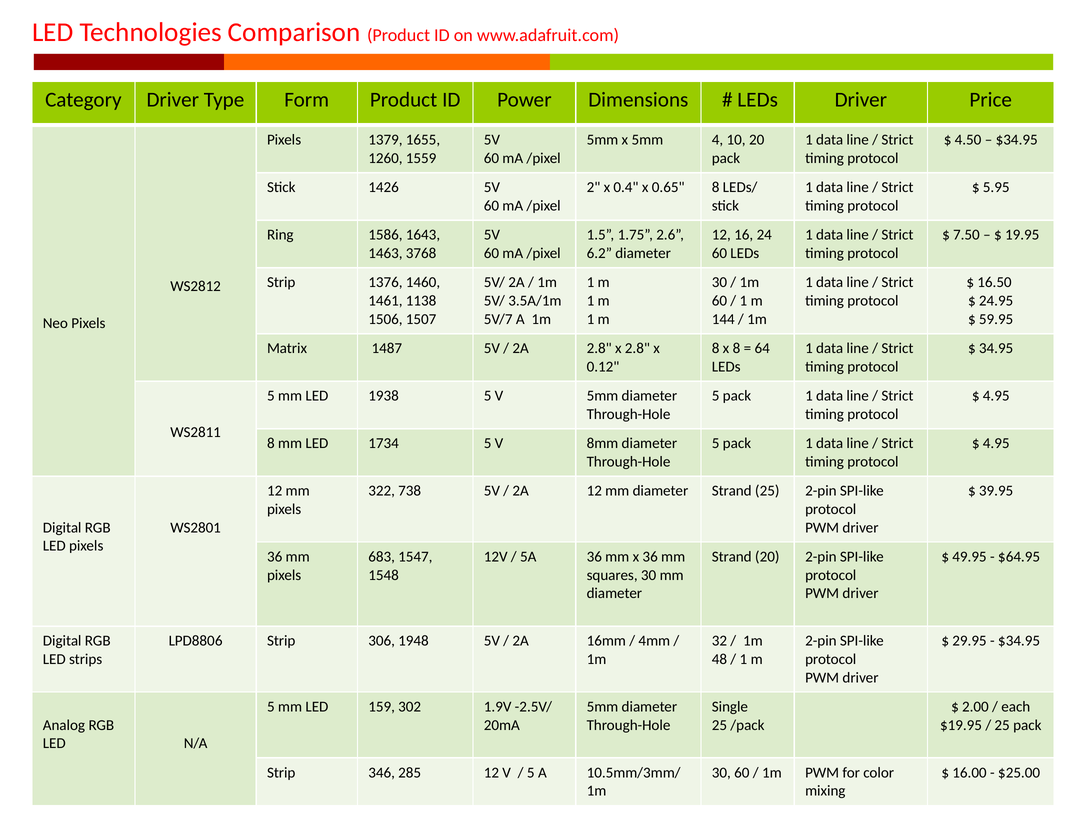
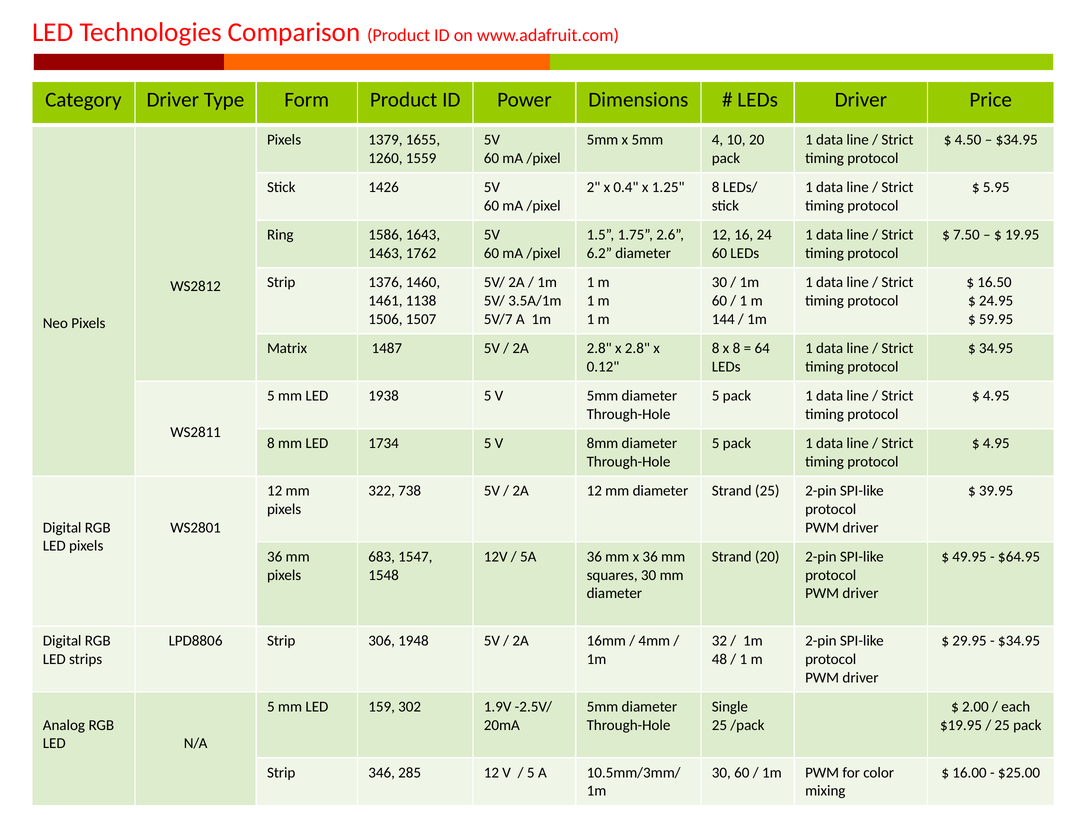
0.65: 0.65 -> 1.25
3768: 3768 -> 1762
